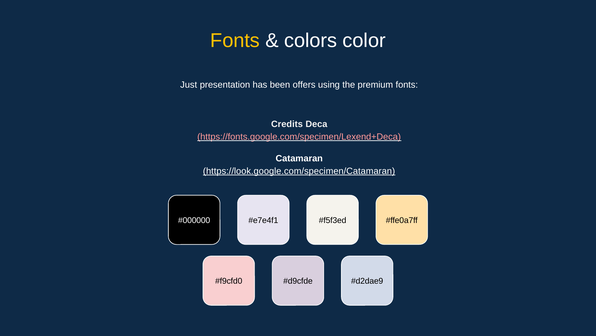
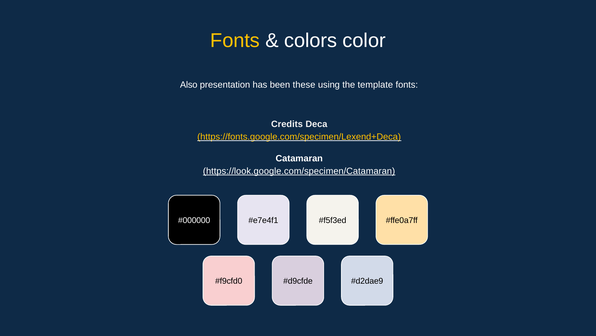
Just: Just -> Also
offers: offers -> these
premium: premium -> template
https://fonts.google.com/specimen/Lexend+Deca colour: pink -> yellow
